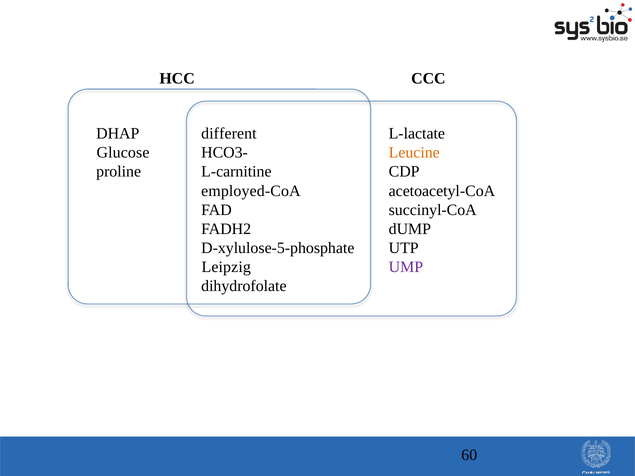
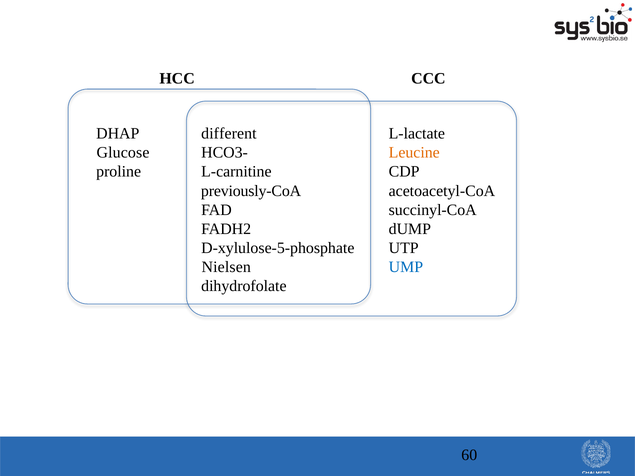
employed-CoA: employed-CoA -> previously-CoA
Leipzig: Leipzig -> Nielsen
UMP colour: purple -> blue
